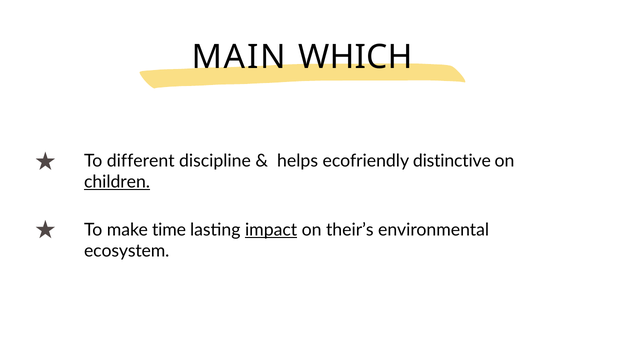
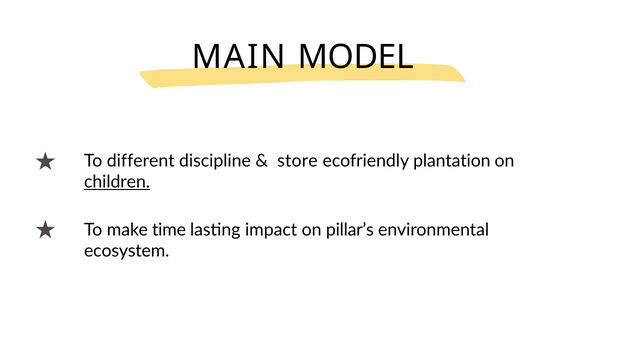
WHICH: WHICH -> MODEL
helps: helps -> store
distinctive: distinctive -> plantation
impact underline: present -> none
their’s: their’s -> pillar’s
